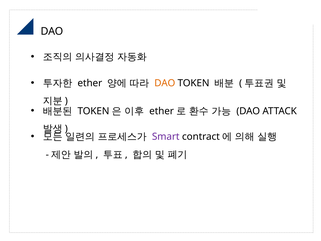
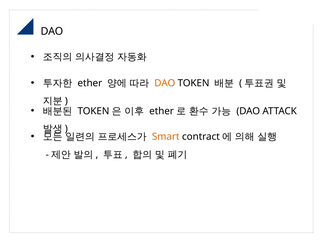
Smart colour: purple -> orange
